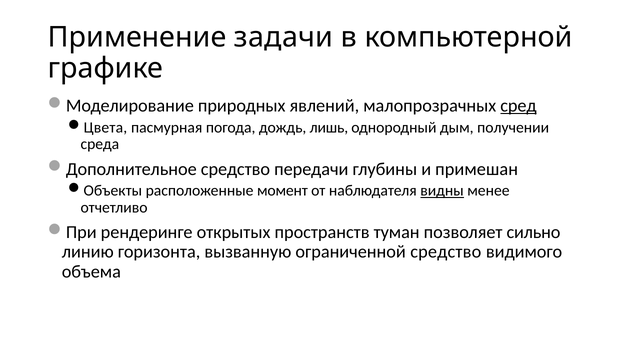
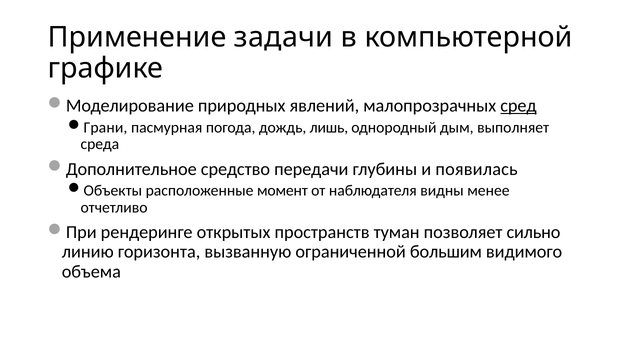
Цвета: Цвета -> Грани
получении: получении -> выполняет
примешан: примешан -> появилась
видны underline: present -> none
ограниченной средство: средство -> большим
